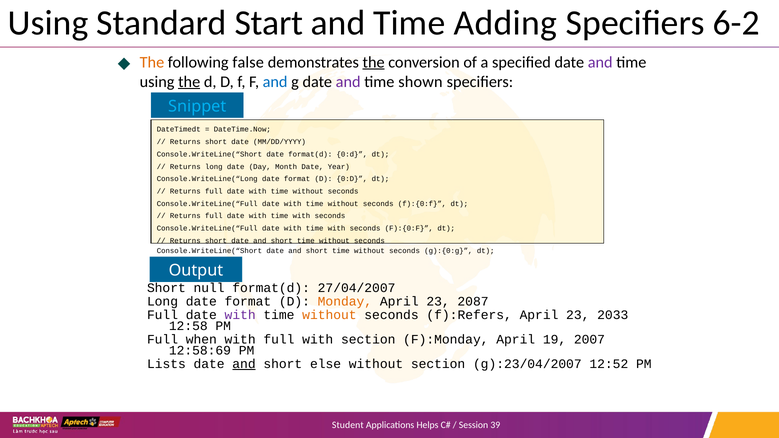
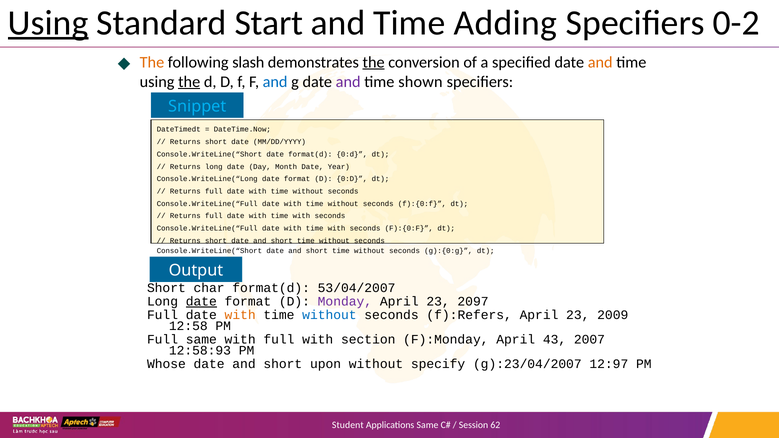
Using at (48, 23) underline: none -> present
6-2: 6-2 -> 0-2
false: false -> slash
and at (600, 62) colour: purple -> orange
null: null -> char
27/04/2007: 27/04/2007 -> 53/04/2007
date at (201, 302) underline: none -> present
Monday colour: orange -> purple
2087: 2087 -> 2097
with at (240, 315) colour: purple -> orange
without at (329, 315) colour: orange -> blue
2033: 2033 -> 2009
Full when: when -> same
19: 19 -> 43
12:58:69: 12:58:69 -> 12:58:93
Lists: Lists -> Whose
and at (244, 364) underline: present -> none
else: else -> upon
without section: section -> specify
12:52: 12:52 -> 12:97
Applications Helps: Helps -> Same
39: 39 -> 62
